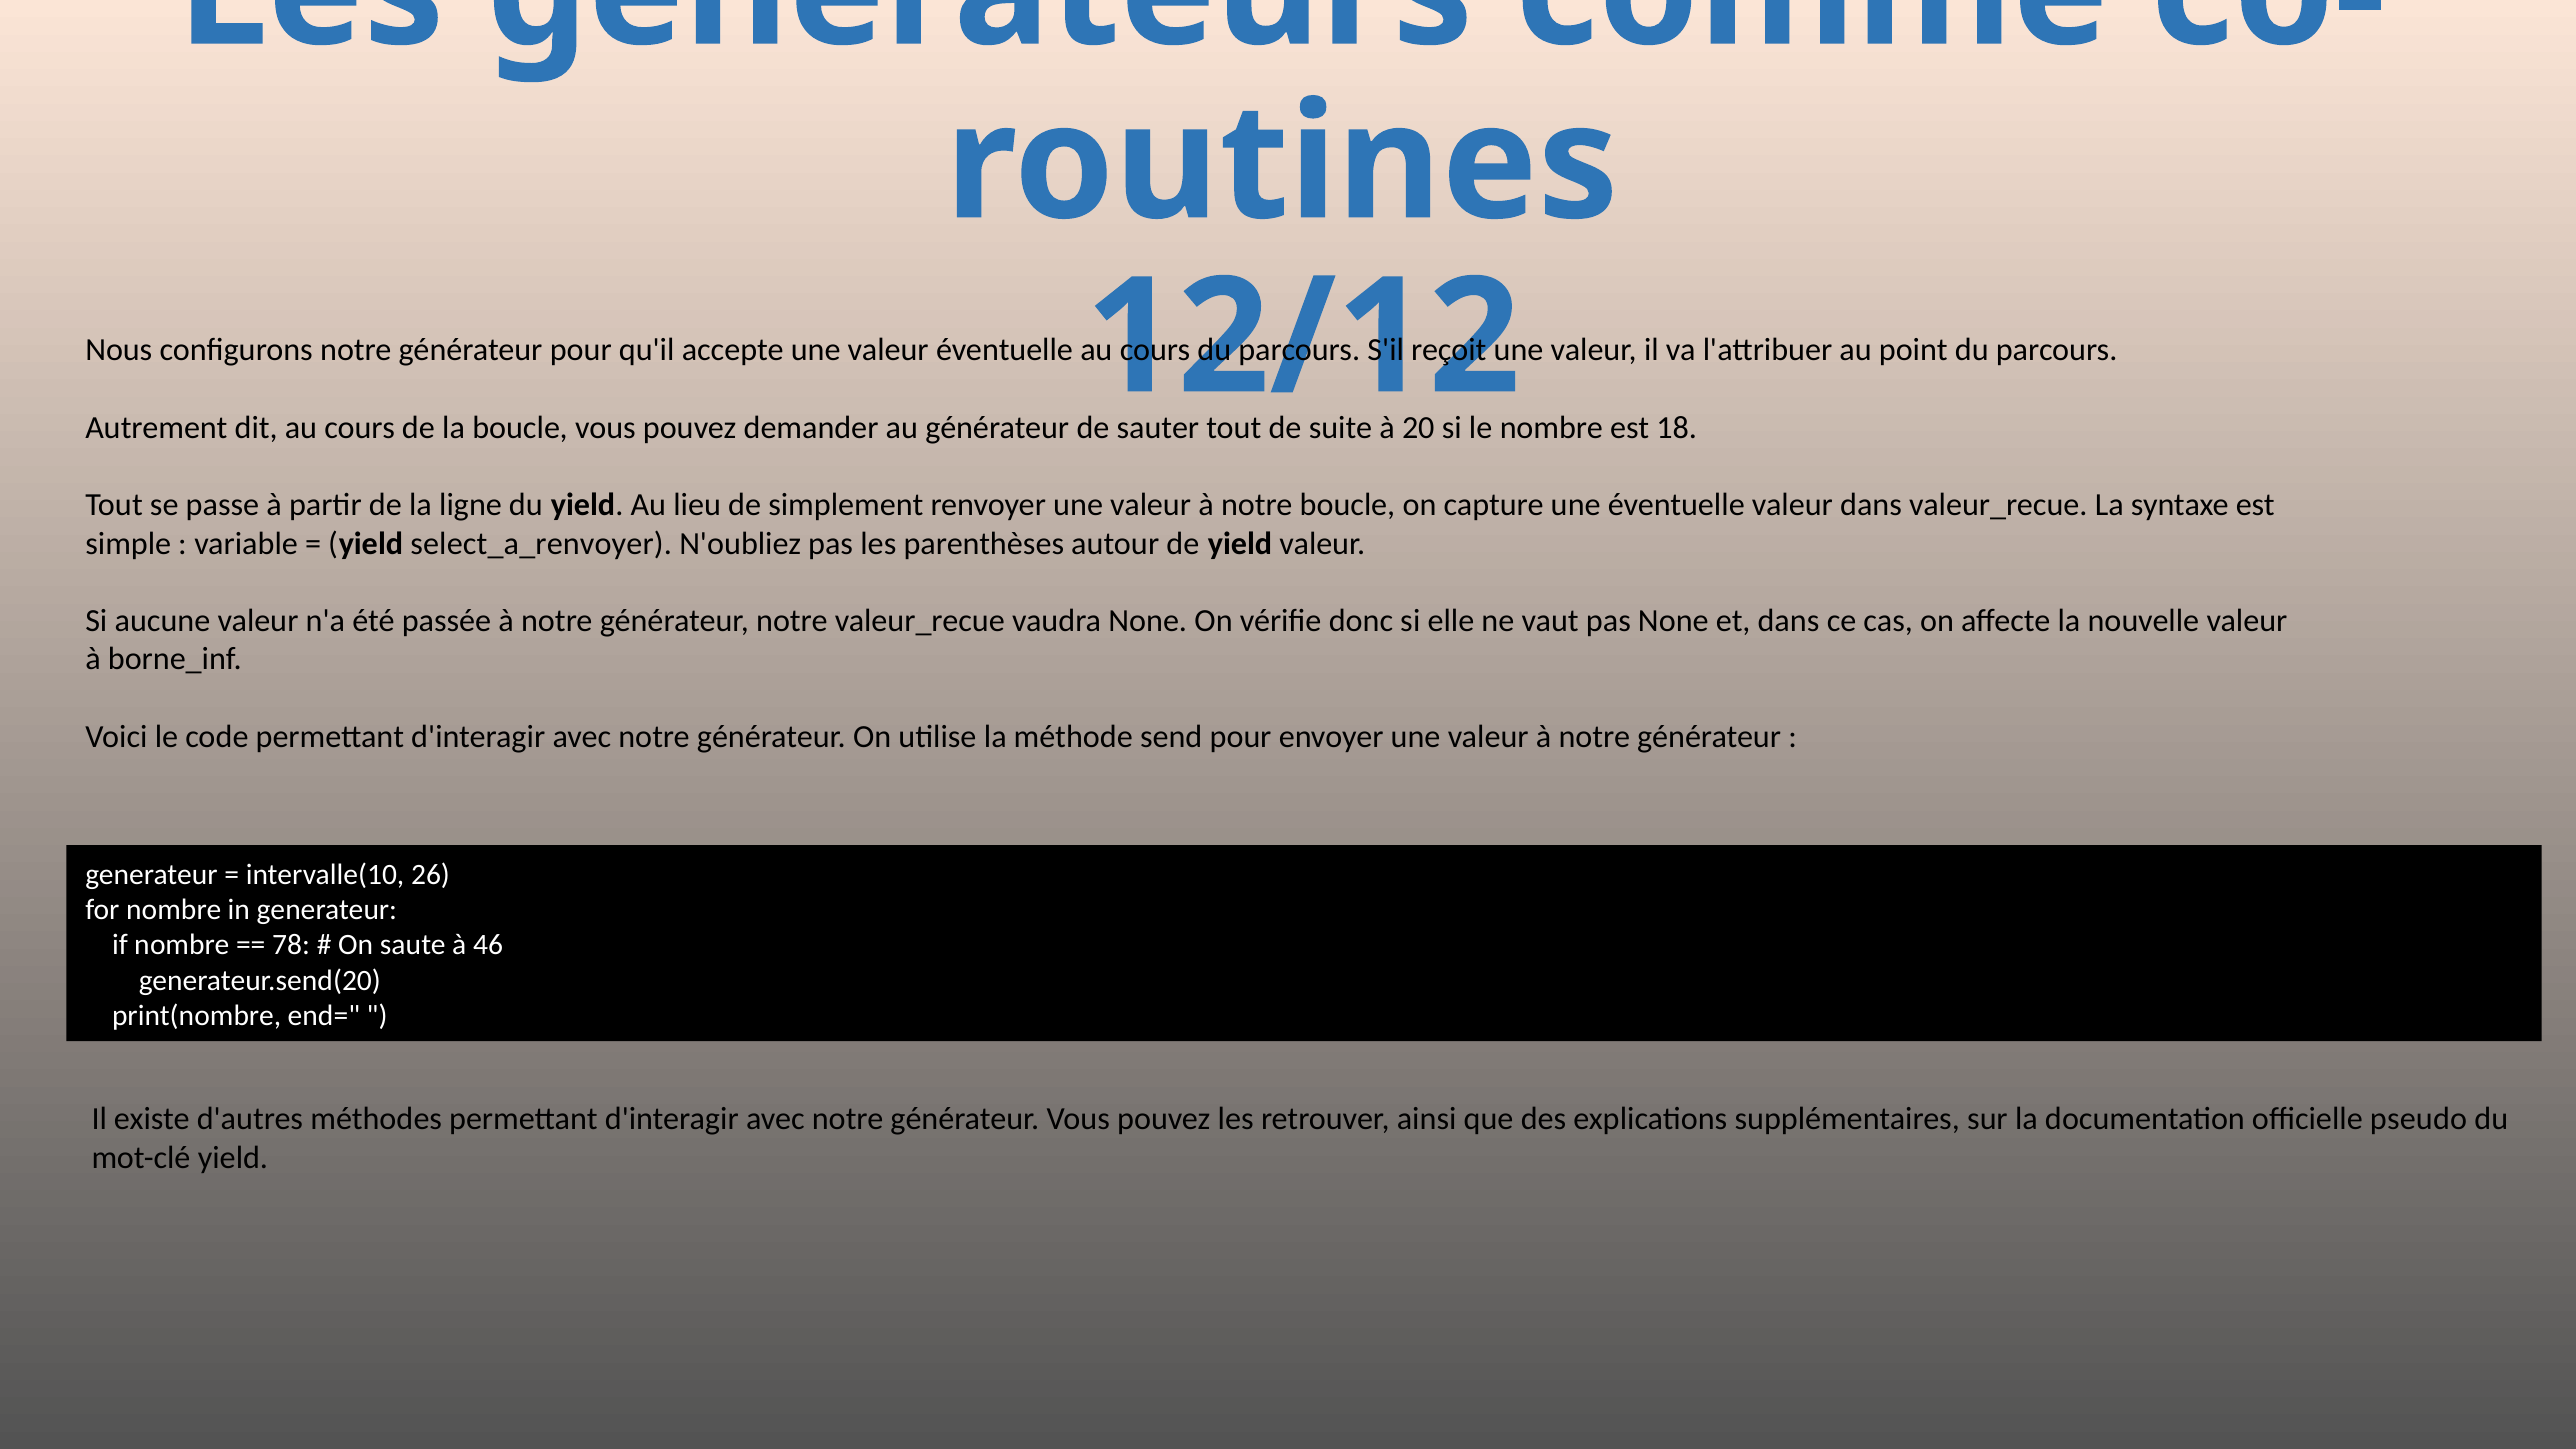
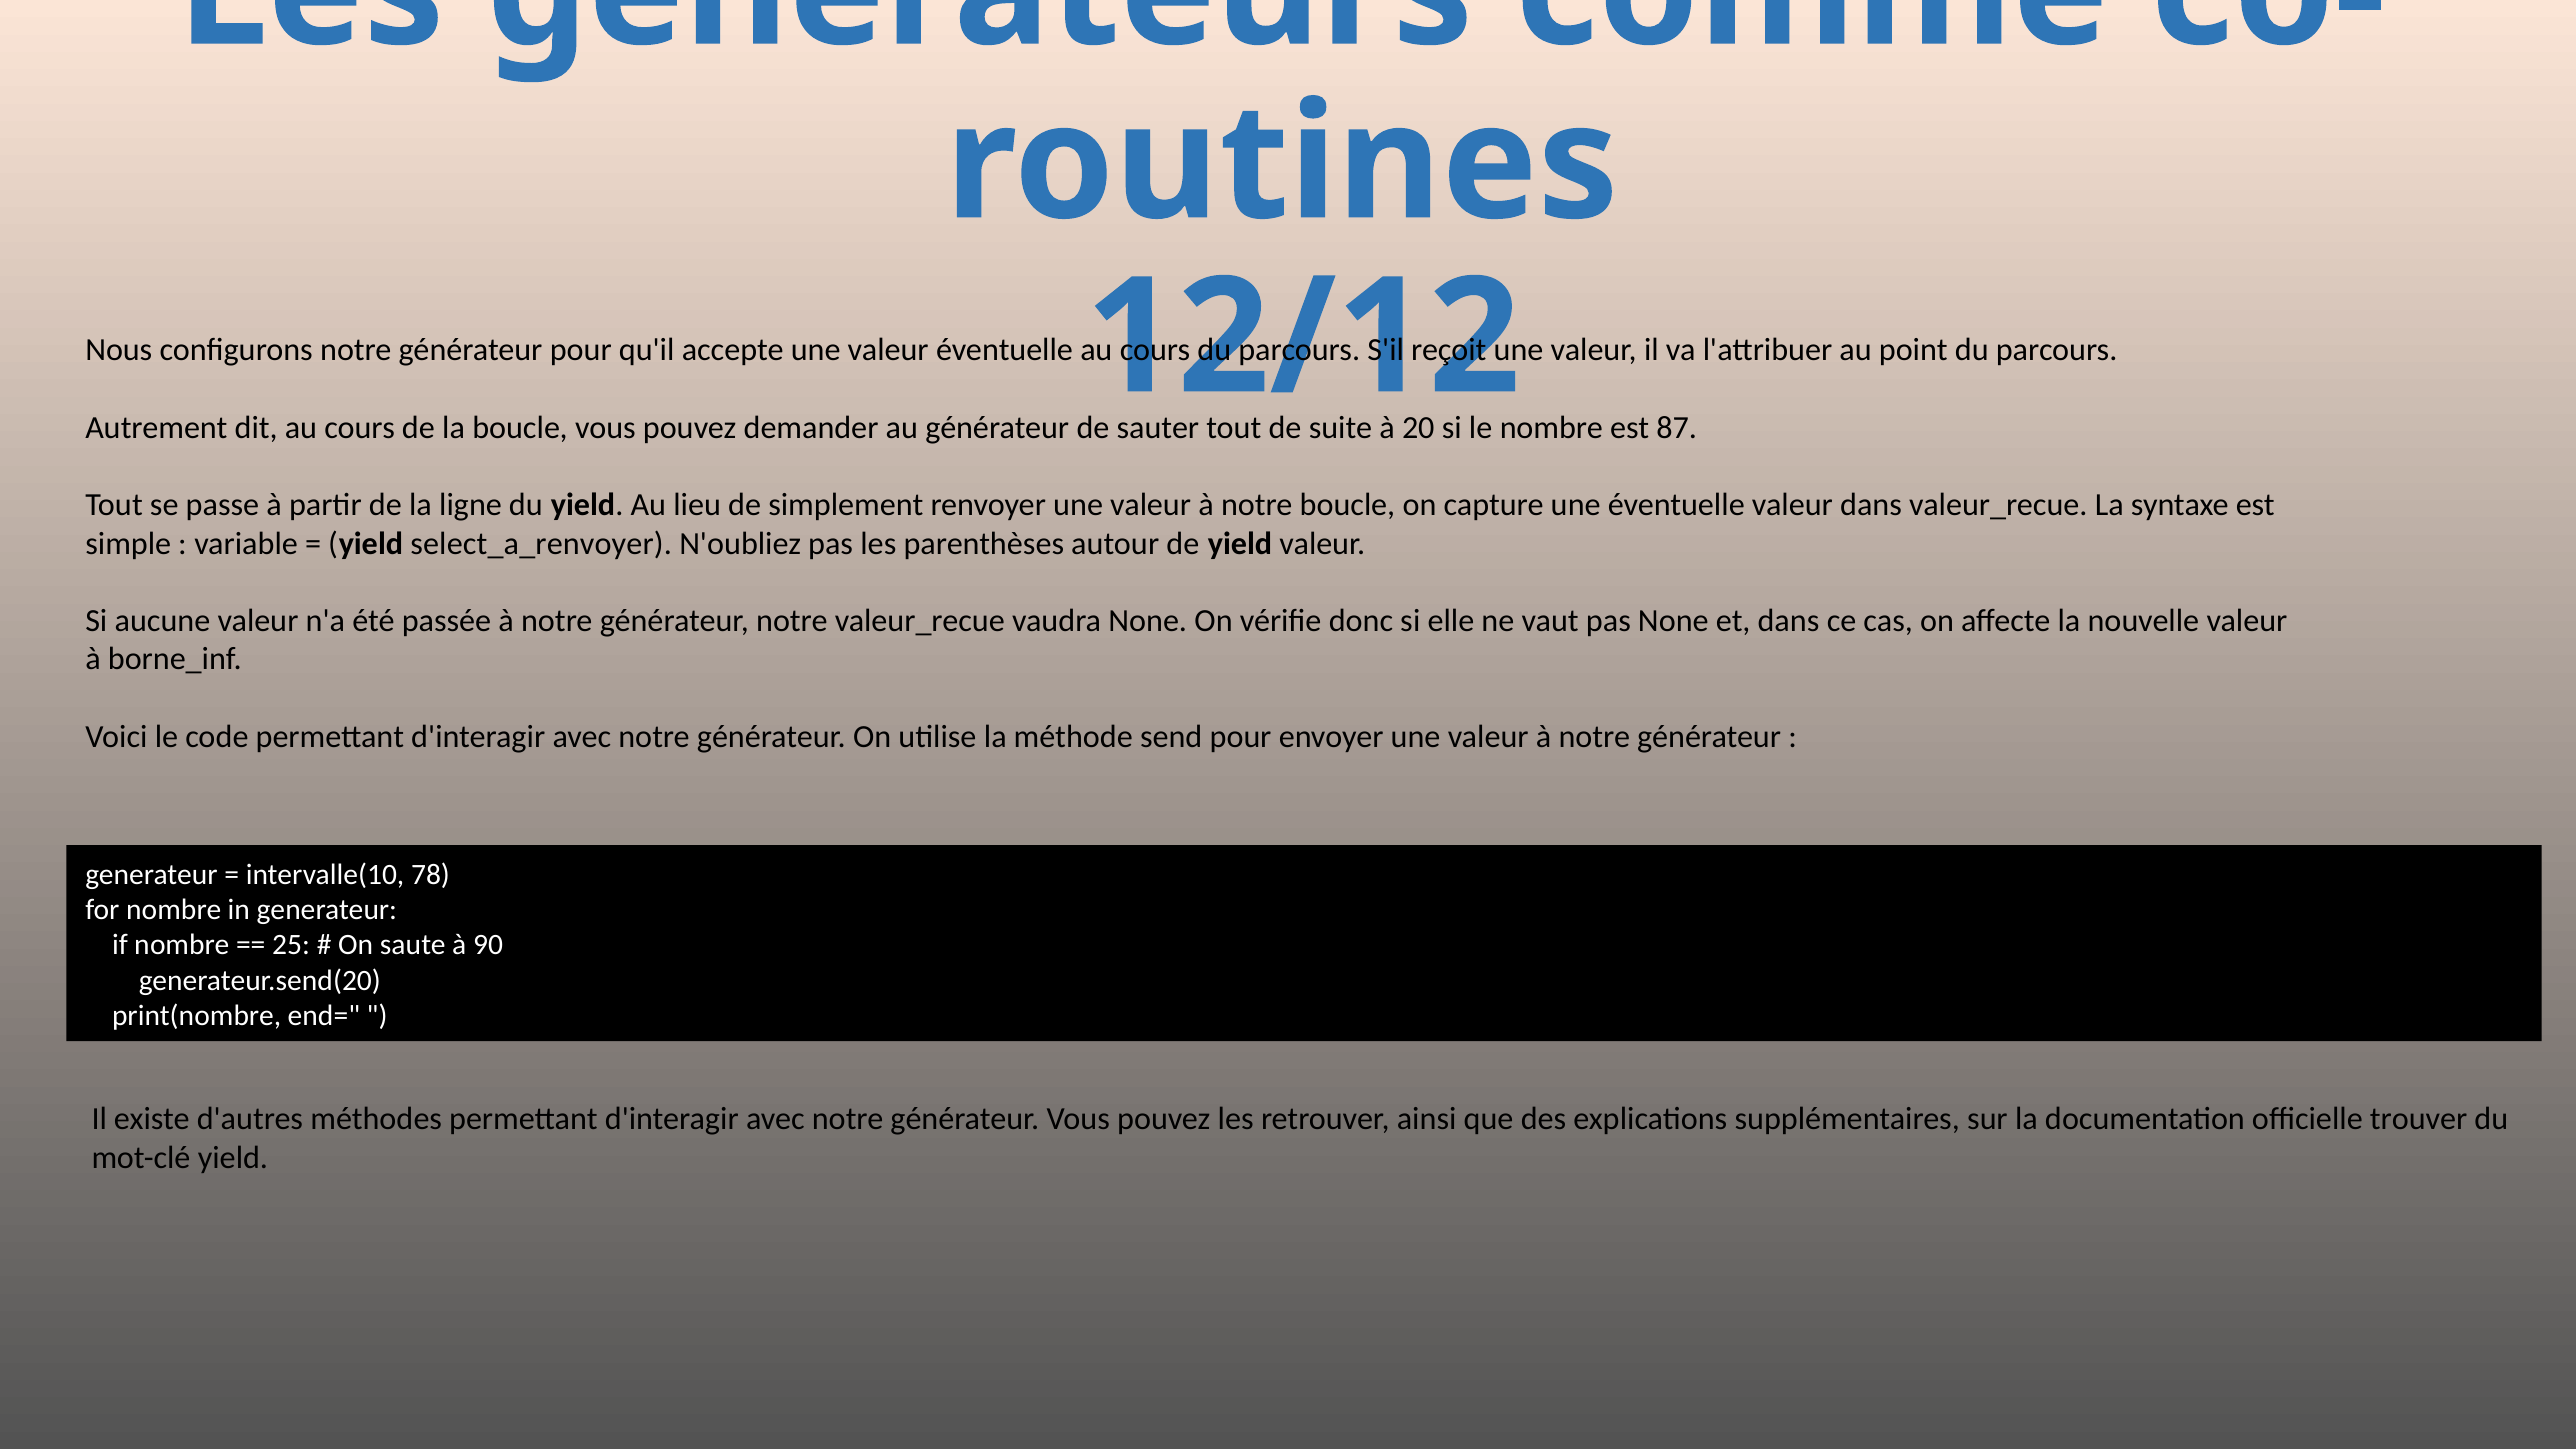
18: 18 -> 87
26: 26 -> 78
78: 78 -> 25
46: 46 -> 90
pseudo: pseudo -> trouver
